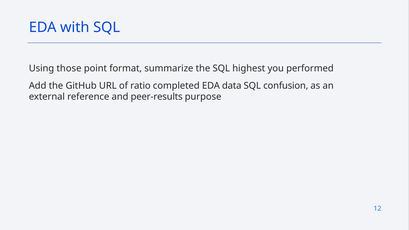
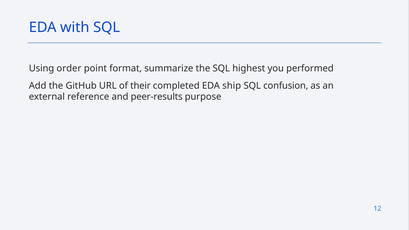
those: those -> order
ratio: ratio -> their
data: data -> ship
